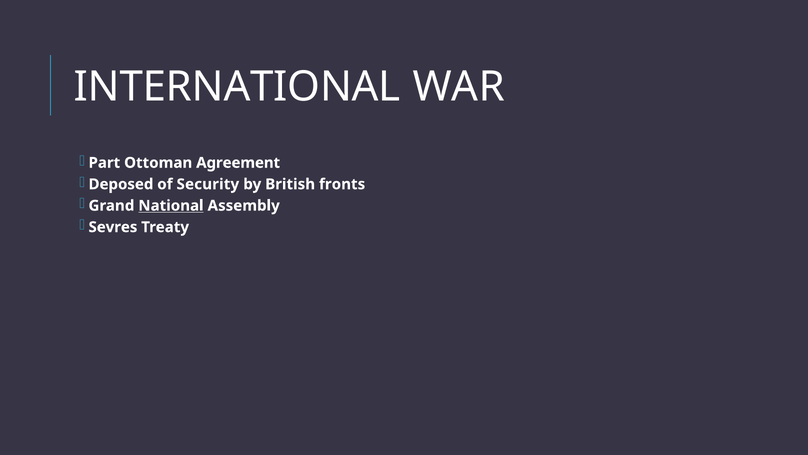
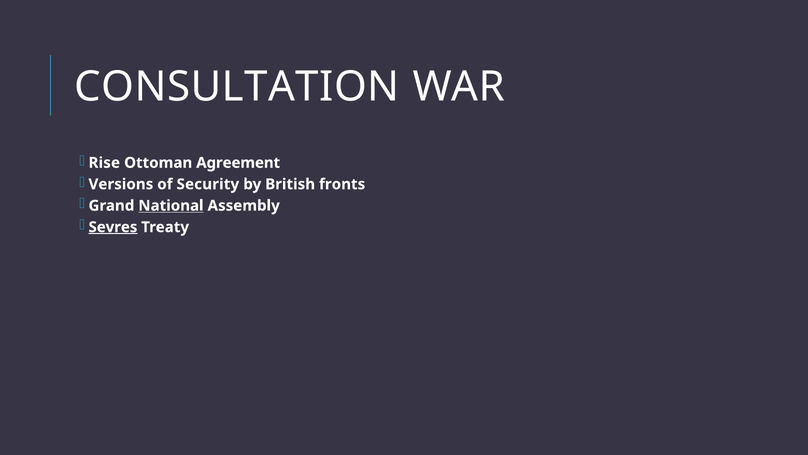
INTERNATIONAL: INTERNATIONAL -> CONSULTATION
Part: Part -> Rise
Deposed: Deposed -> Versions
Sevres underline: none -> present
